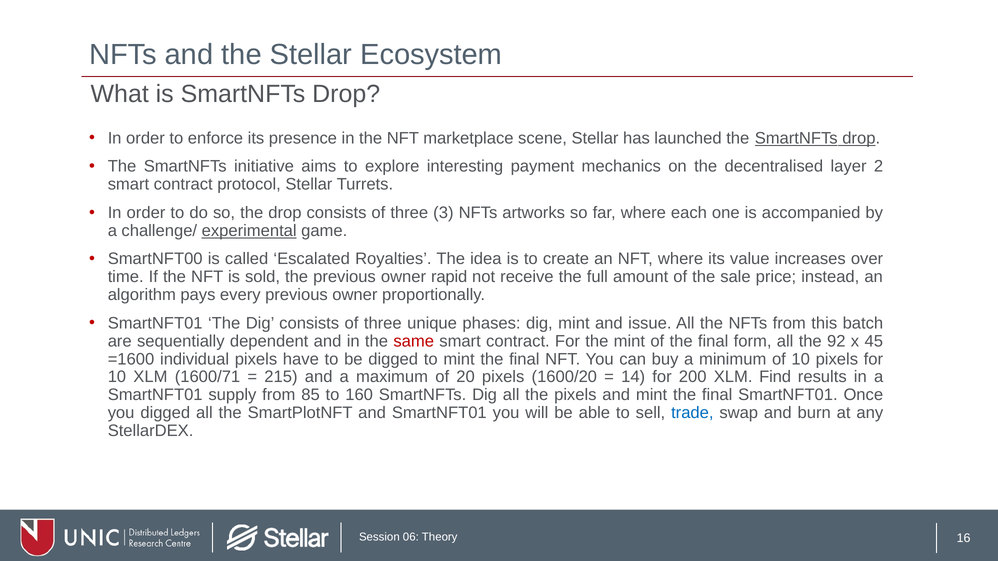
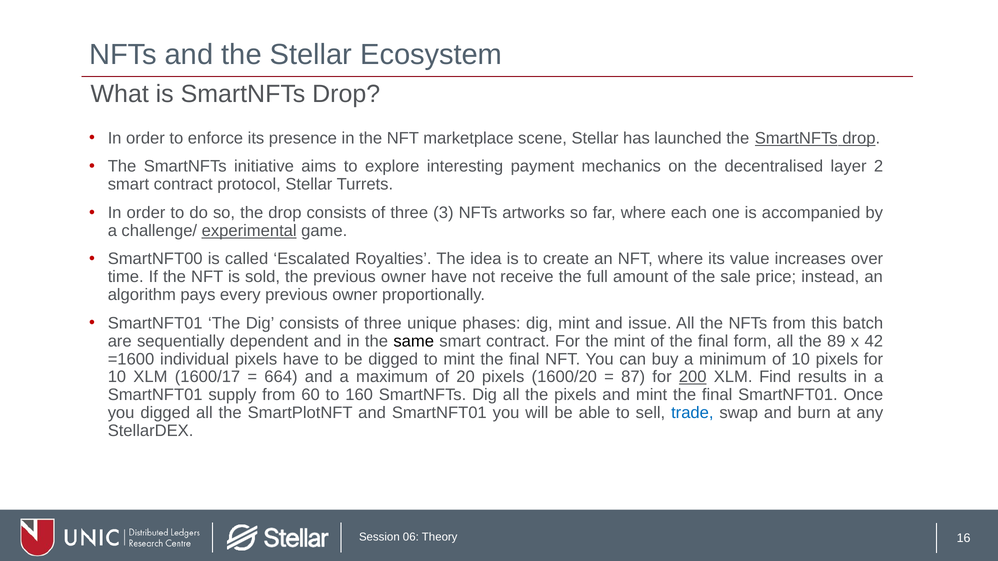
owner rapid: rapid -> have
same colour: red -> black
92: 92 -> 89
45: 45 -> 42
1600/71: 1600/71 -> 1600/17
215: 215 -> 664
14: 14 -> 87
200 underline: none -> present
85: 85 -> 60
